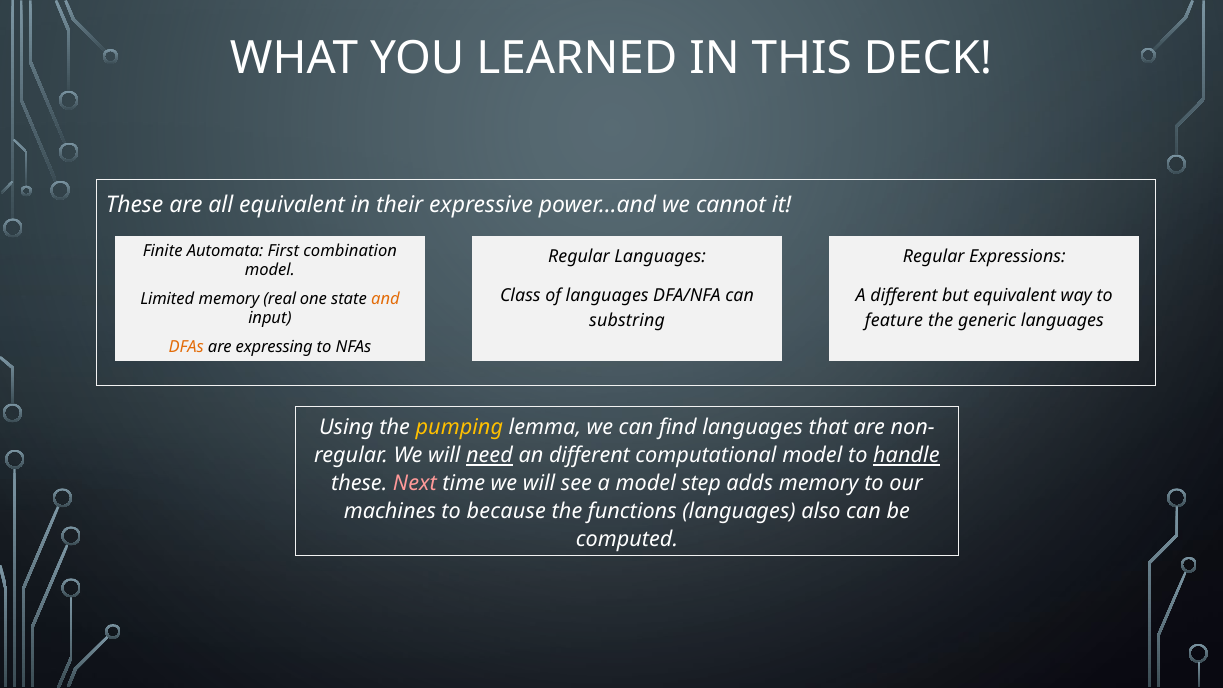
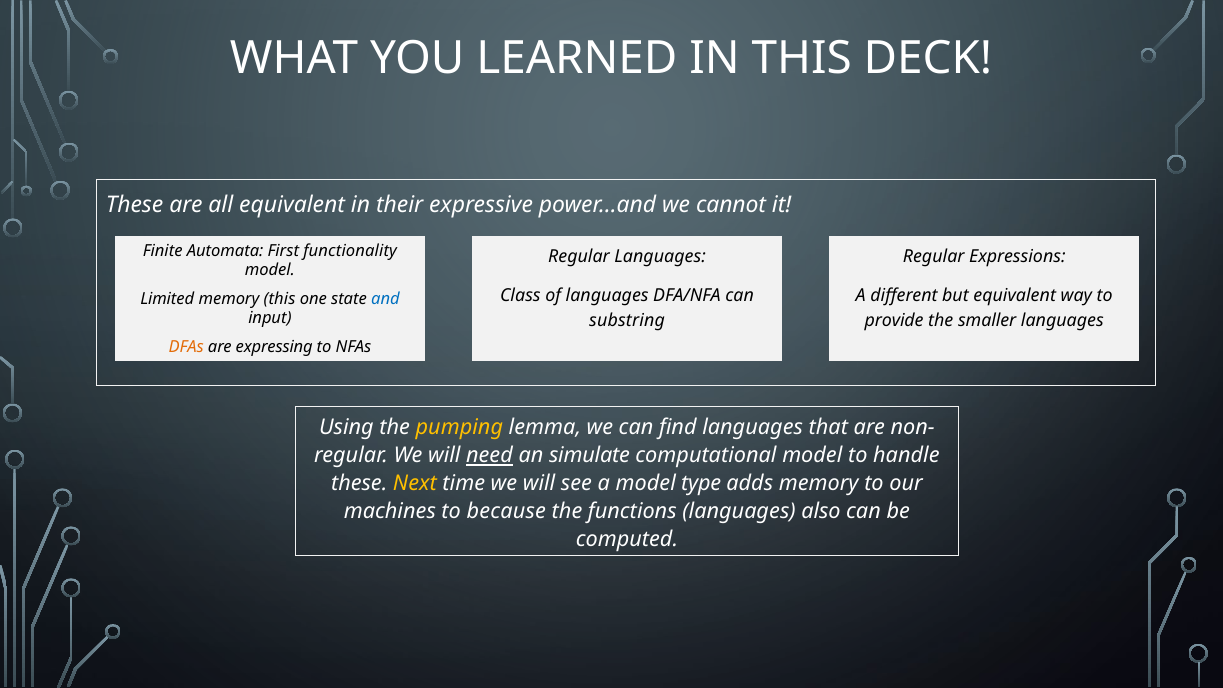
combination: combination -> functionality
memory real: real -> this
and colour: orange -> blue
feature: feature -> provide
generic: generic -> smaller
an different: different -> simulate
handle underline: present -> none
Next colour: pink -> yellow
step: step -> type
